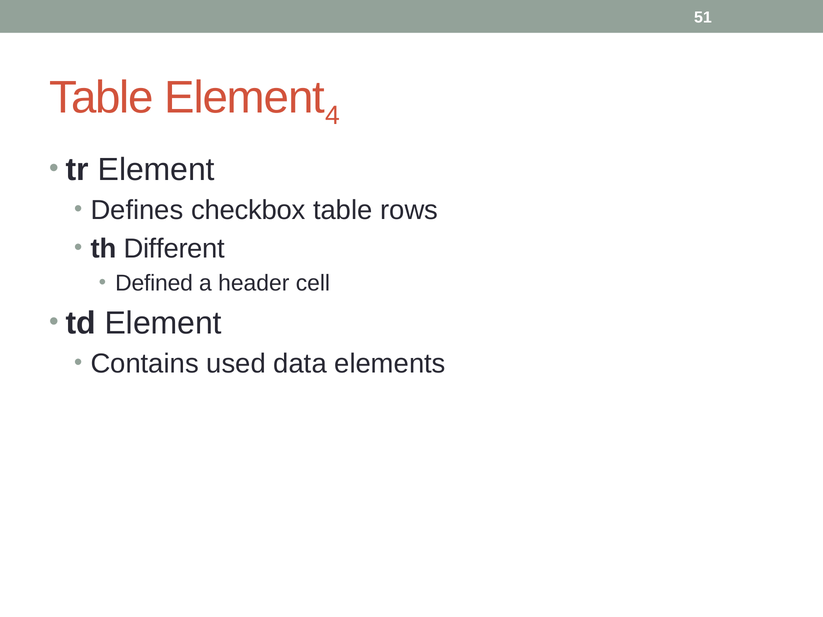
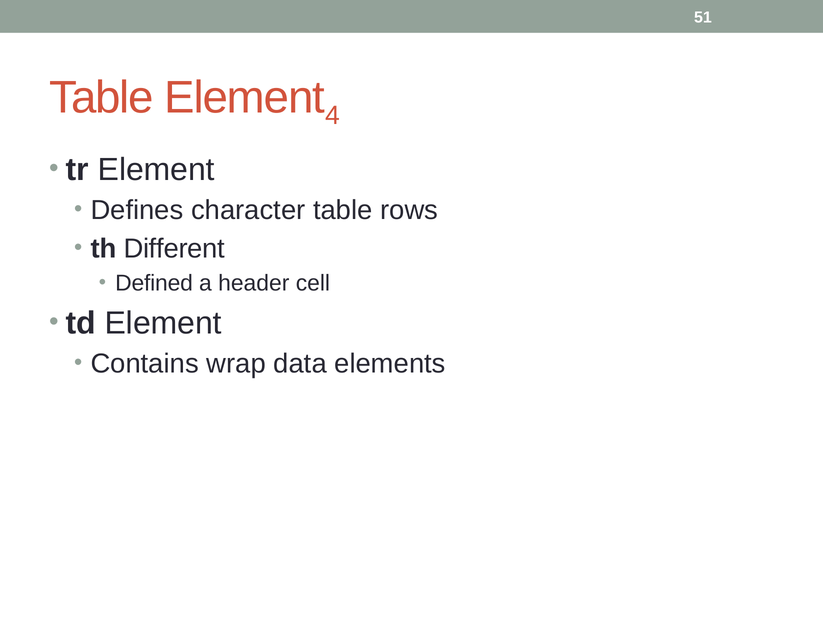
checkbox: checkbox -> character
used: used -> wrap
